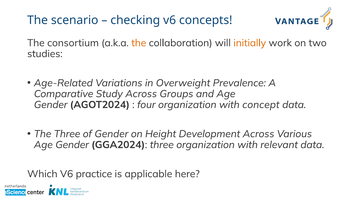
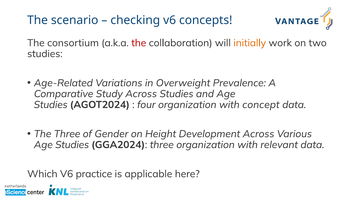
the at (139, 43) colour: orange -> red
Across Groups: Groups -> Studies
Gender at (51, 105): Gender -> Studies
Gender at (72, 145): Gender -> Studies
